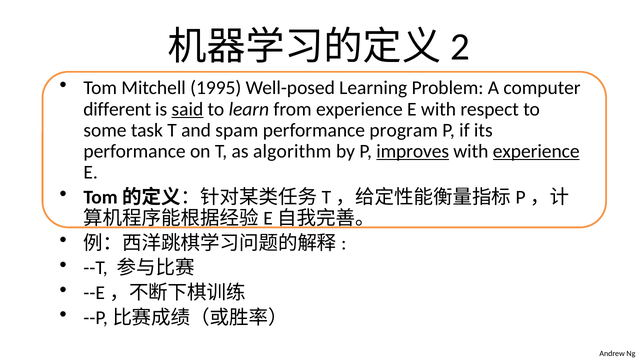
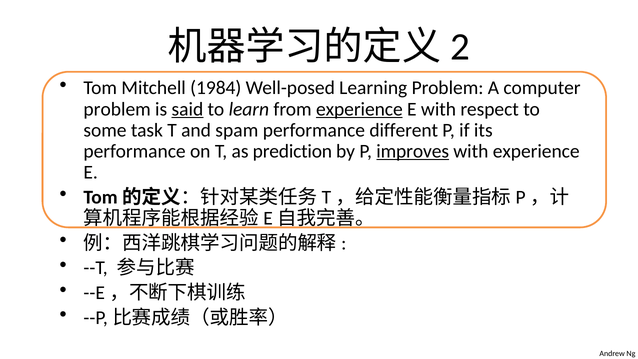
1995: 1995 -> 1984
different at (117, 109): different -> problem
experience at (359, 109) underline: none -> present
program: program -> different
algorithm: algorithm -> prediction
experience at (536, 151) underline: present -> none
